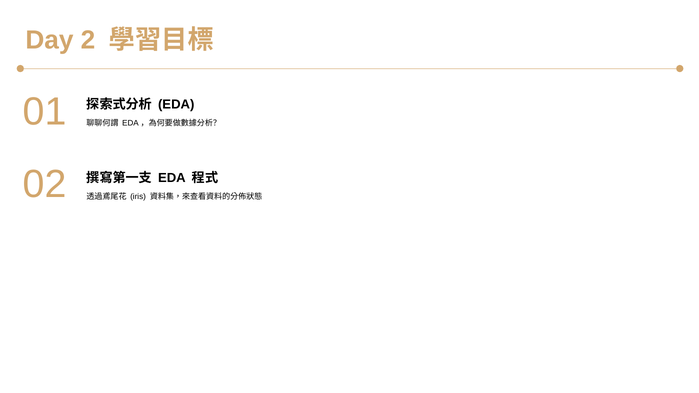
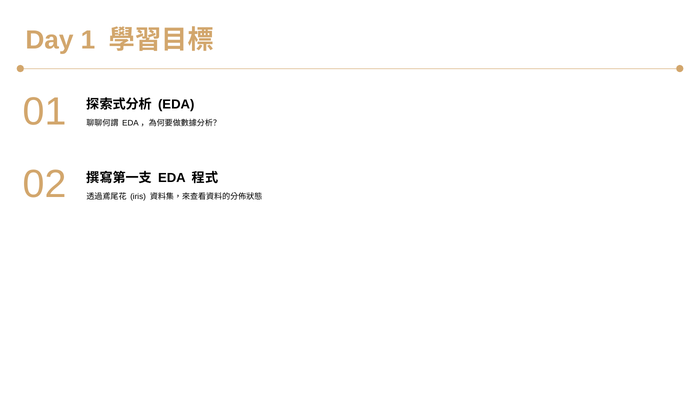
2: 2 -> 1
